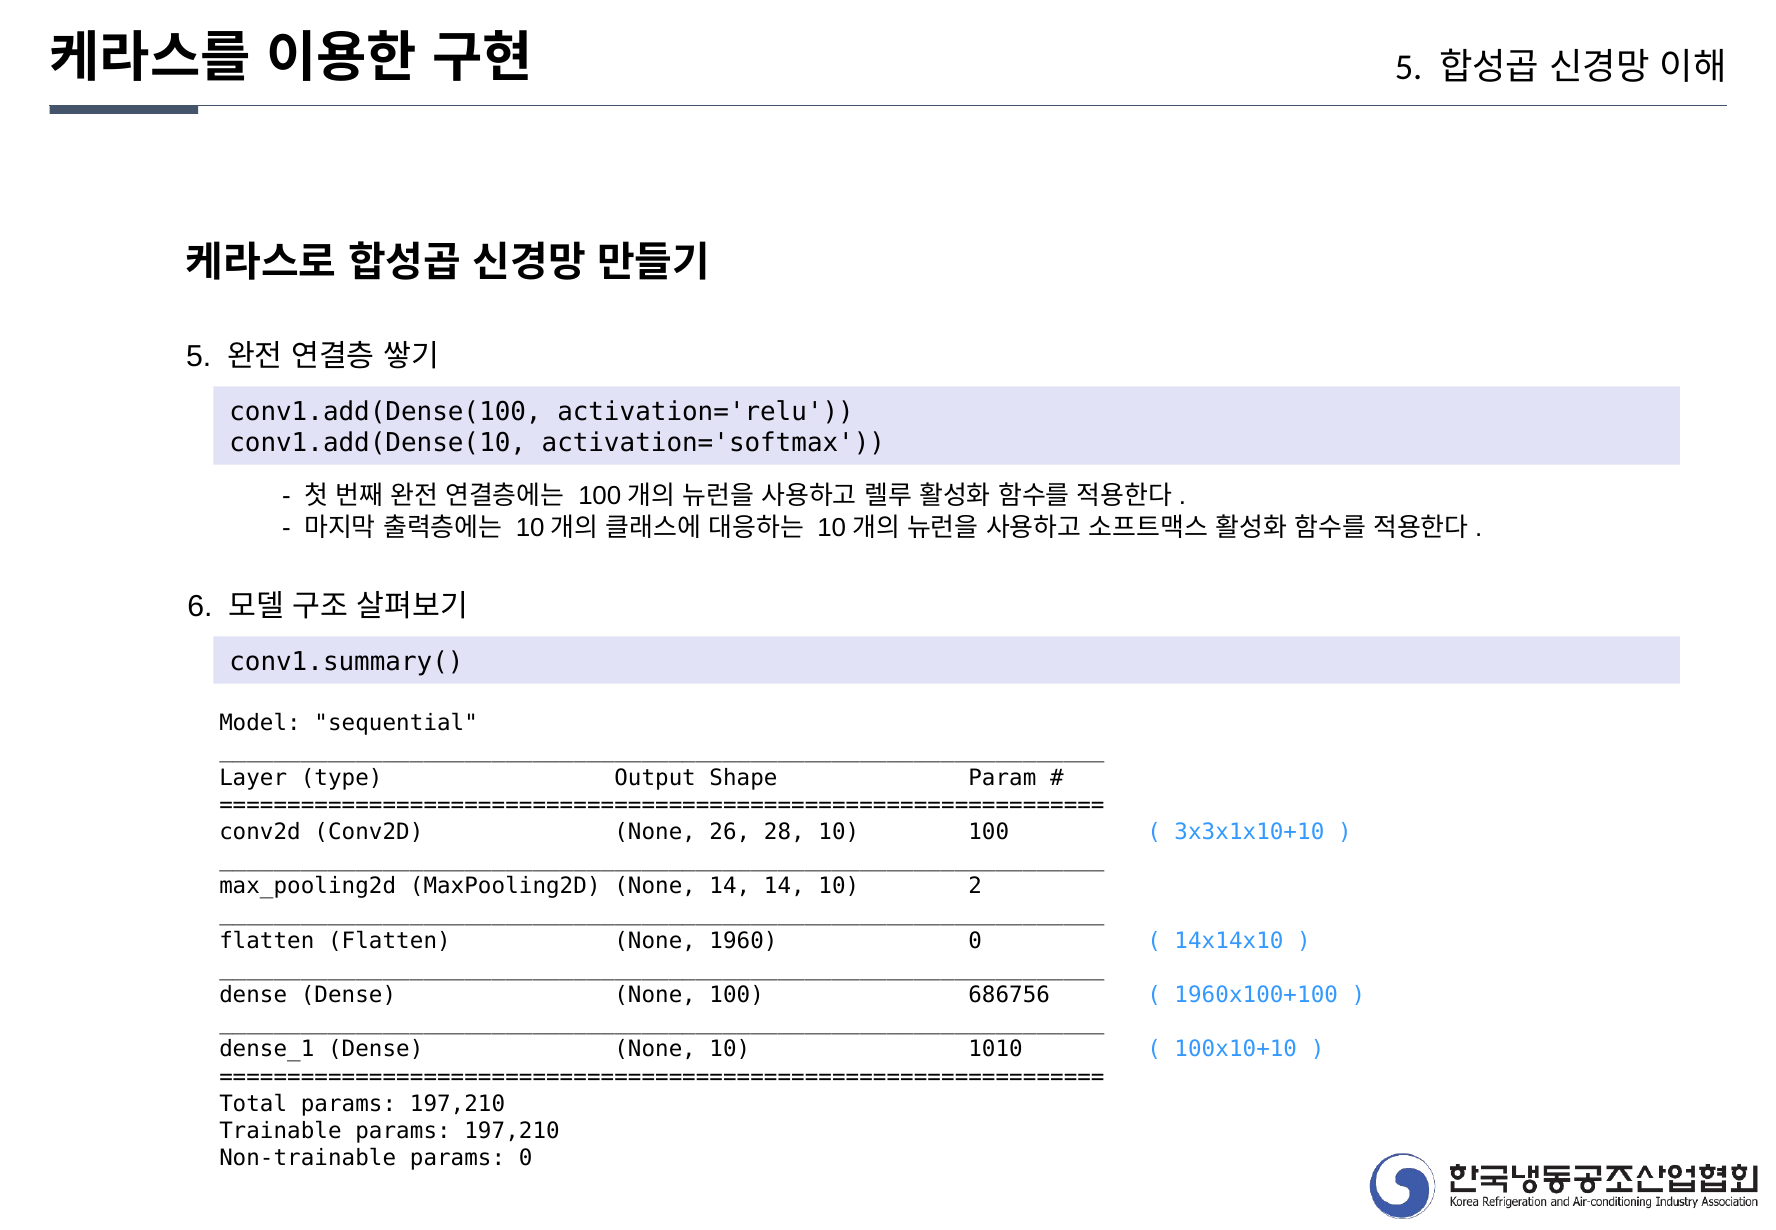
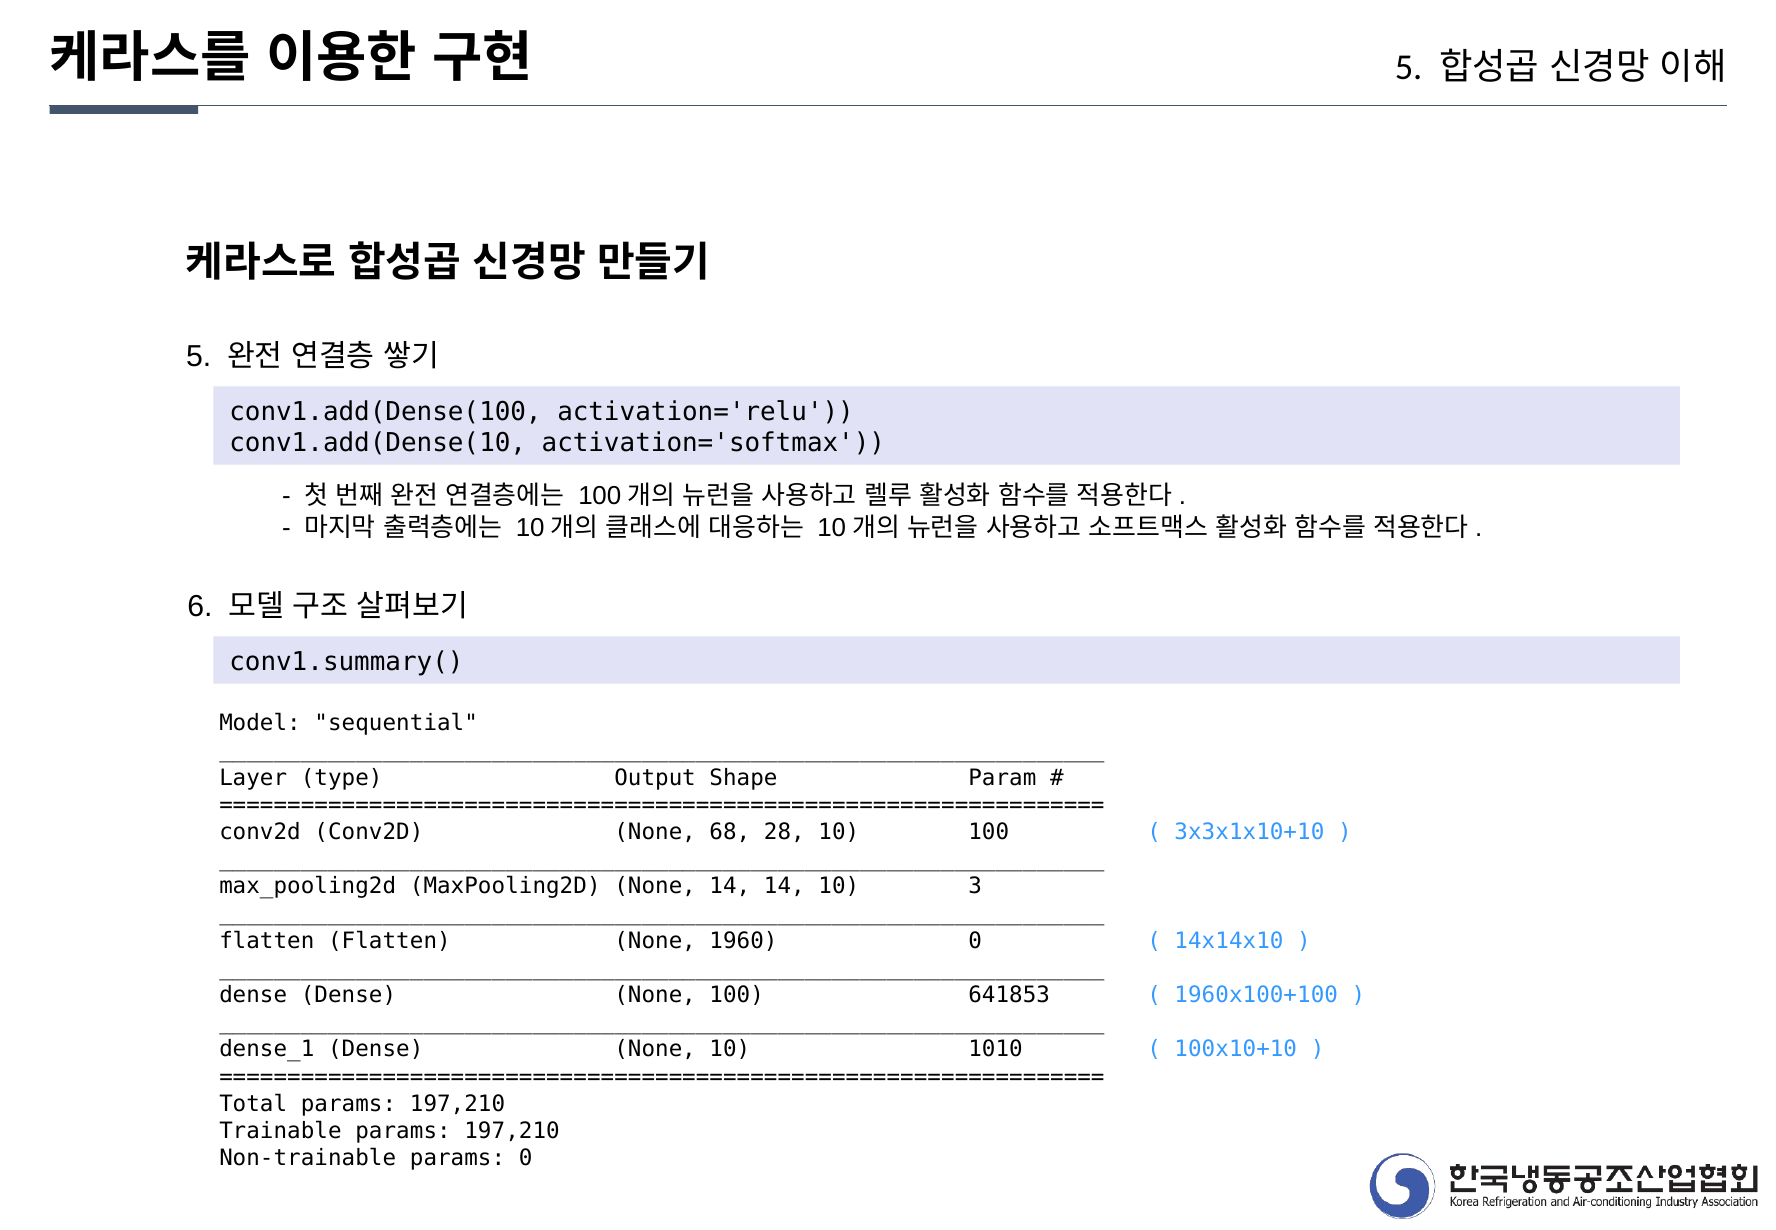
26: 26 -> 68
2: 2 -> 3
686756: 686756 -> 641853
